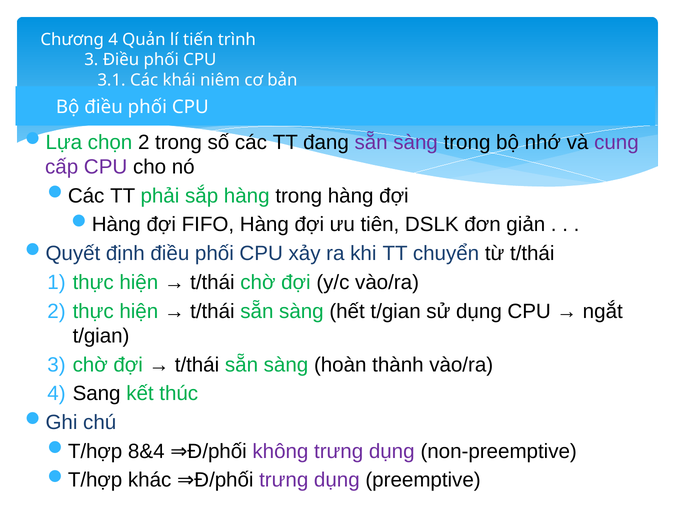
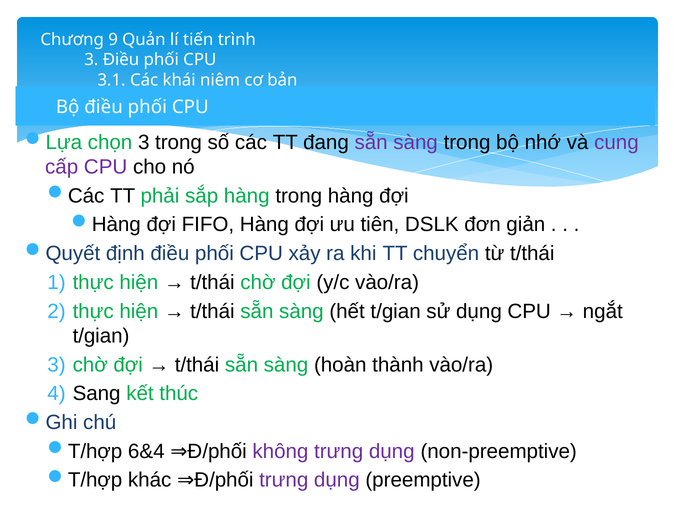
Chương 4: 4 -> 9
chọn 2: 2 -> 3
8&4: 8&4 -> 6&4
